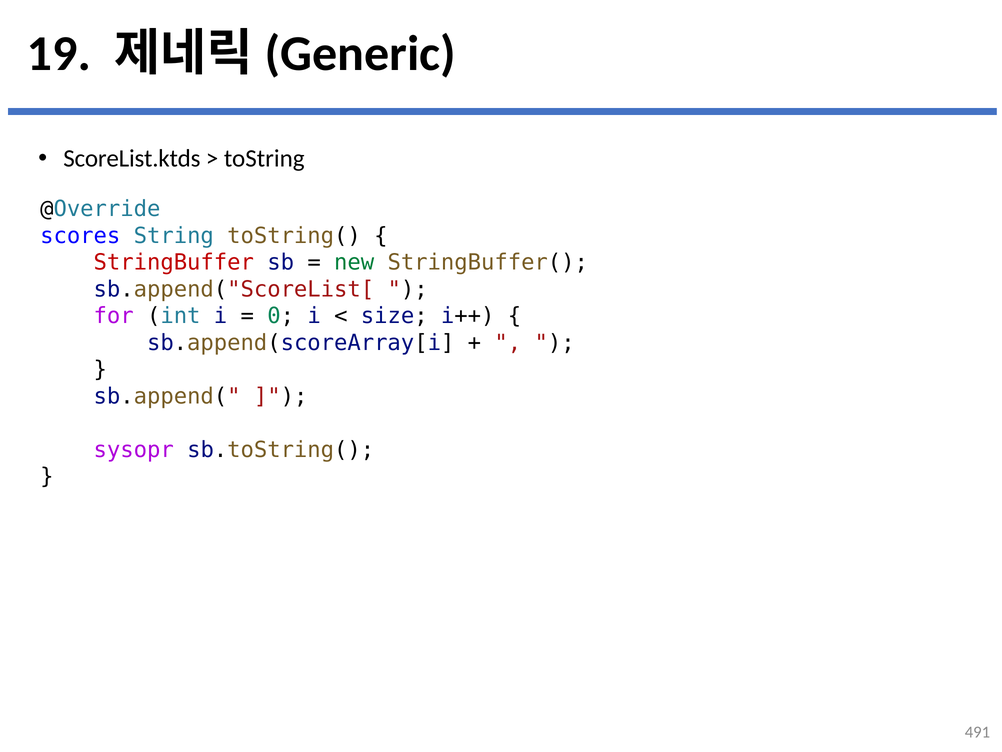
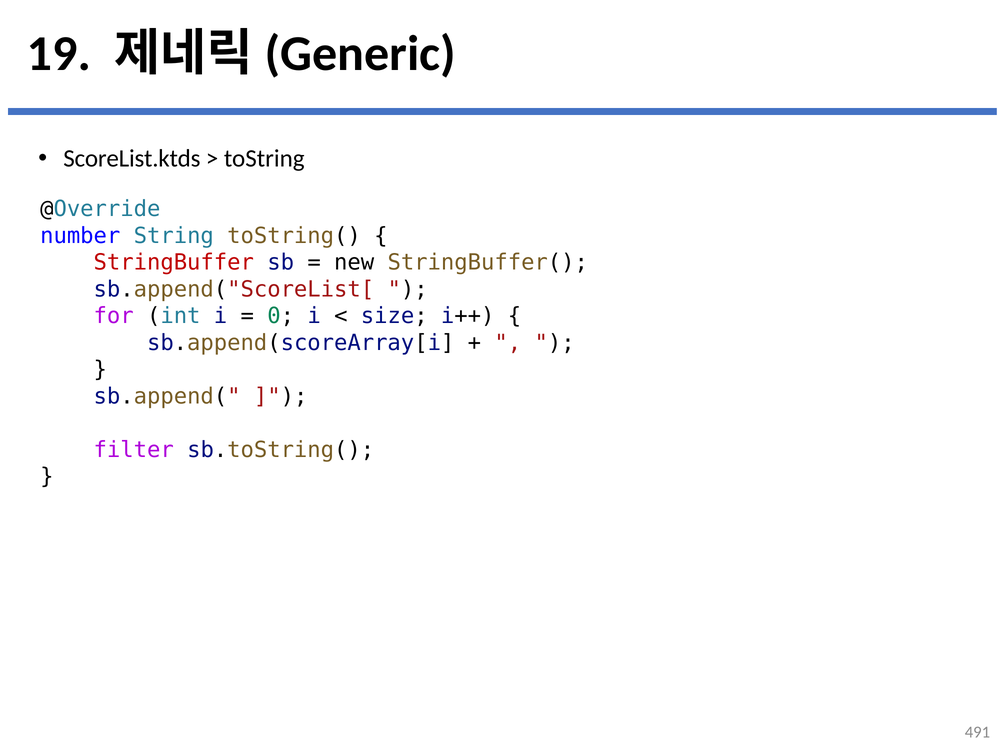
scores: scores -> number
new colour: green -> black
sysopr: sysopr -> filter
